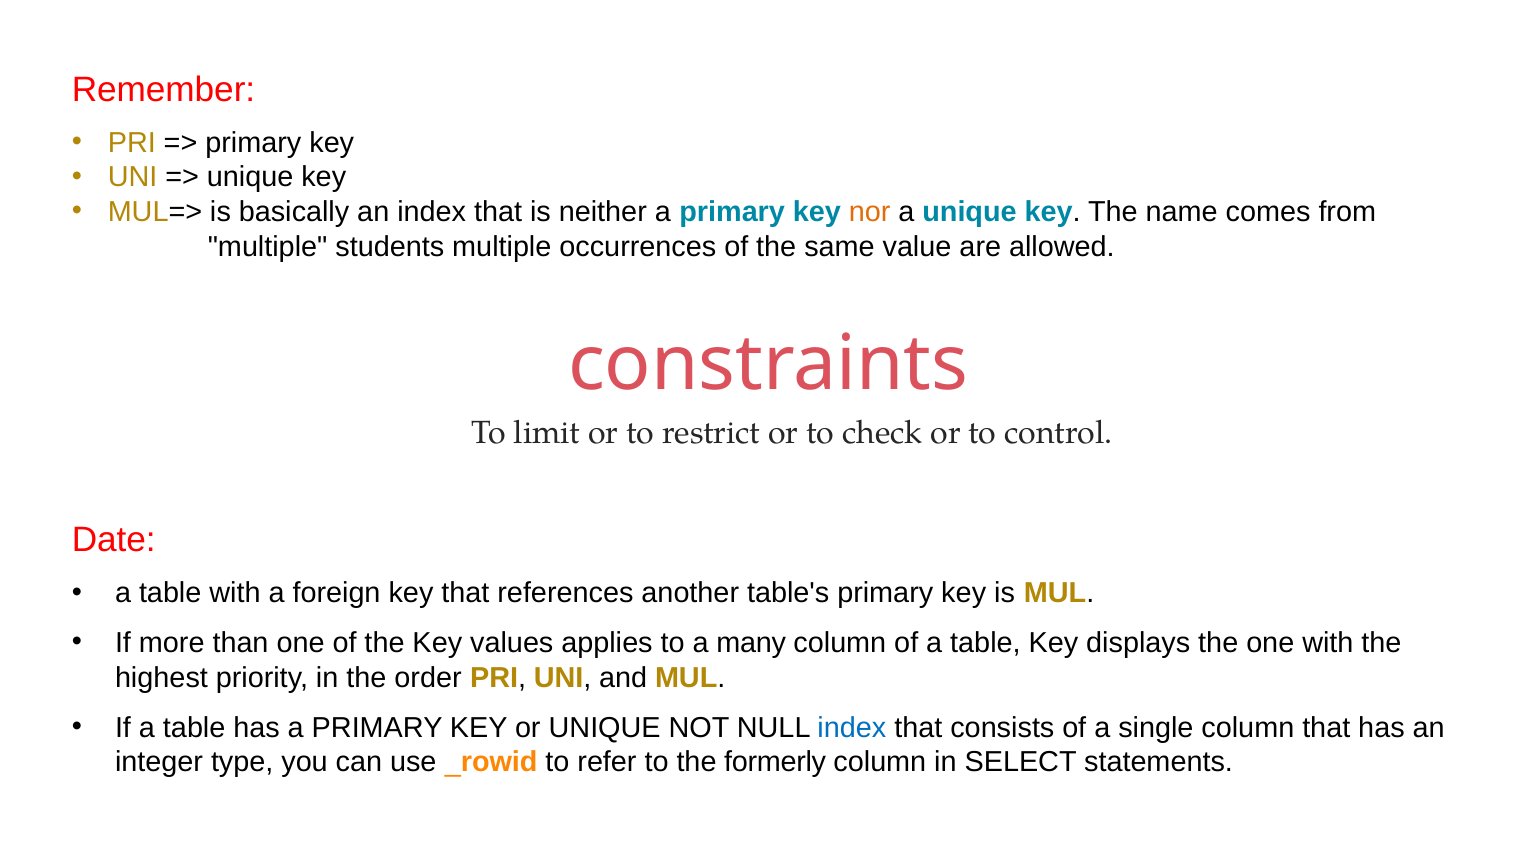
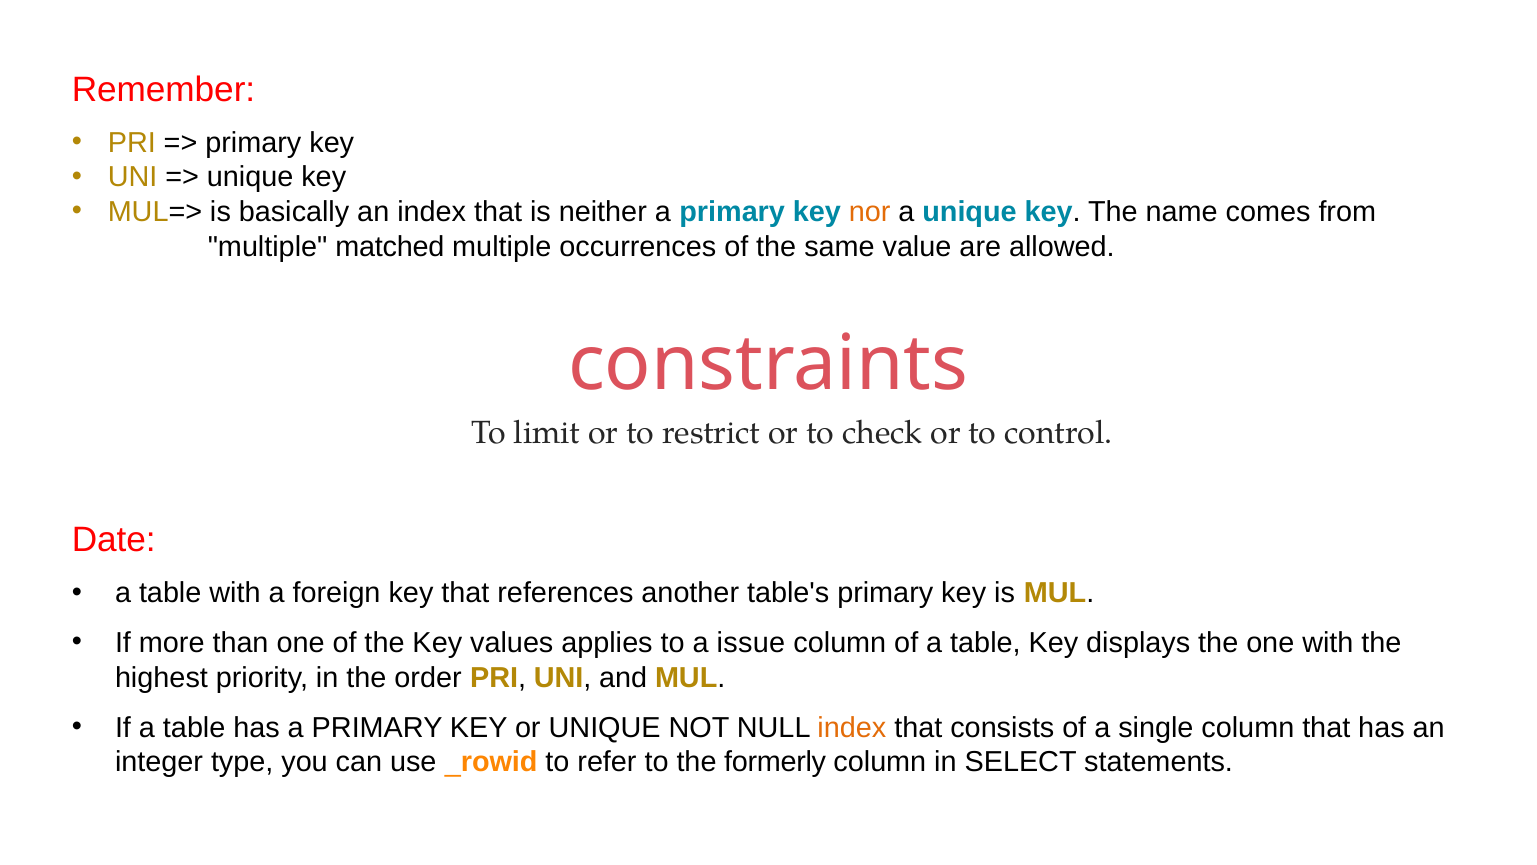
students: students -> matched
many: many -> issue
index at (852, 727) colour: blue -> orange
